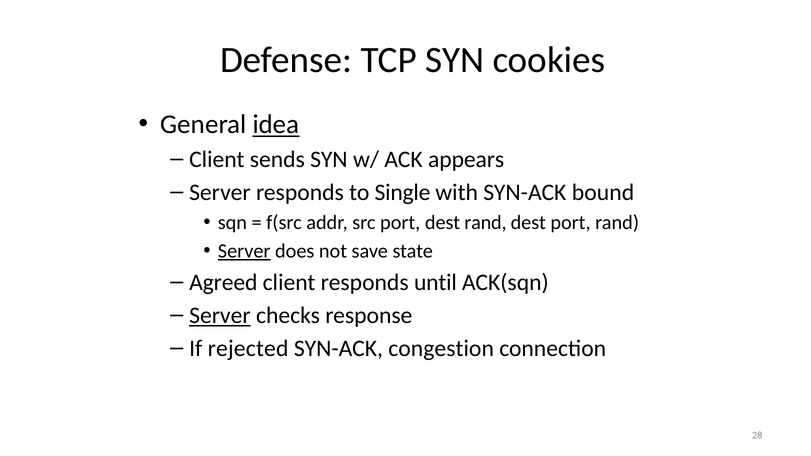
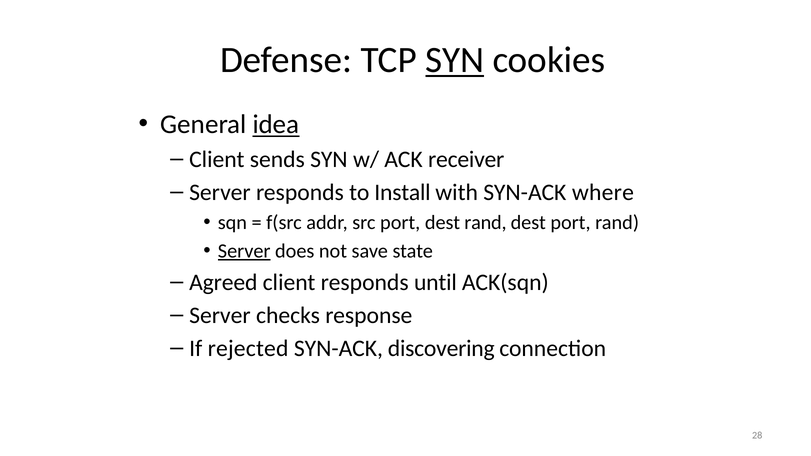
SYN at (455, 60) underline: none -> present
appears: appears -> receiver
Single: Single -> Install
bound: bound -> where
Server at (220, 316) underline: present -> none
congestion: congestion -> discovering
